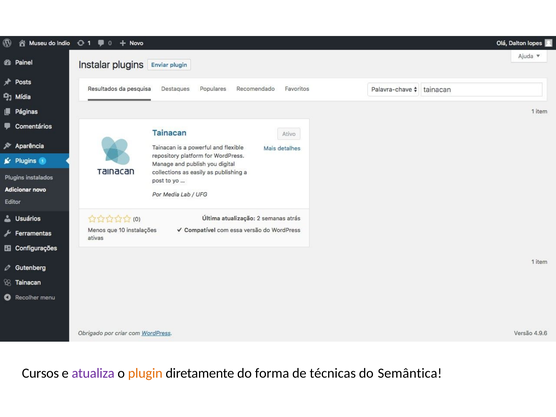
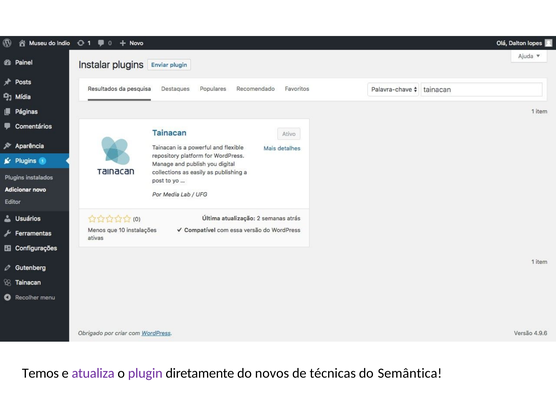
Cursos: Cursos -> Temos
plugin colour: orange -> purple
forma: forma -> novos
